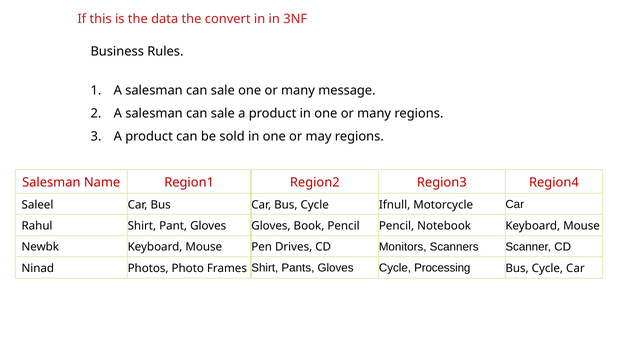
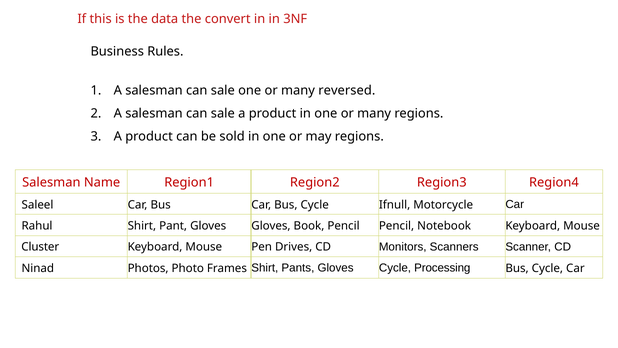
message: message -> reversed
Newbk: Newbk -> Cluster
